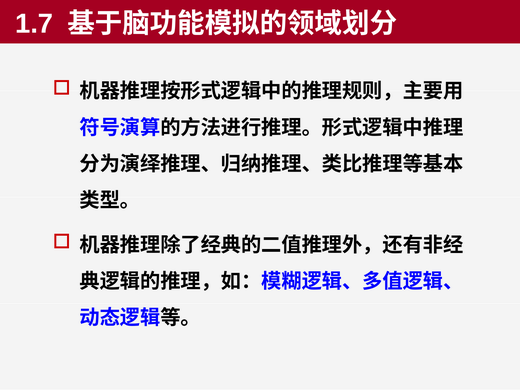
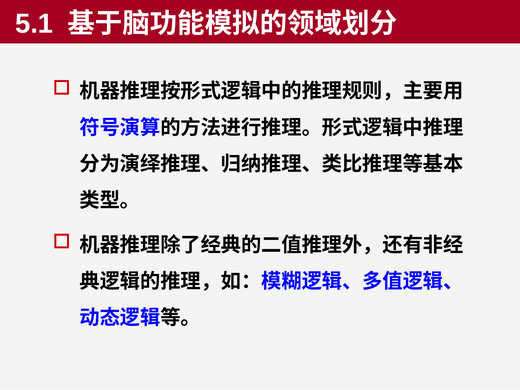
1.7: 1.7 -> 5.1
